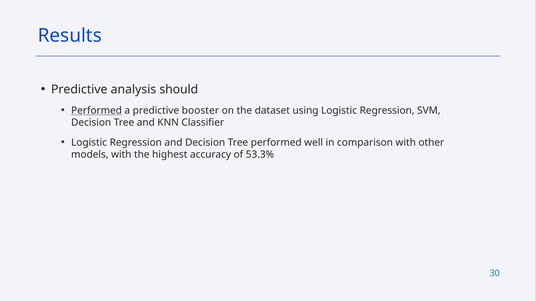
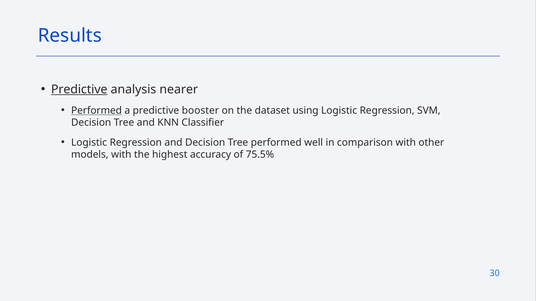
Predictive at (79, 90) underline: none -> present
should: should -> nearer
53.3%: 53.3% -> 75.5%
